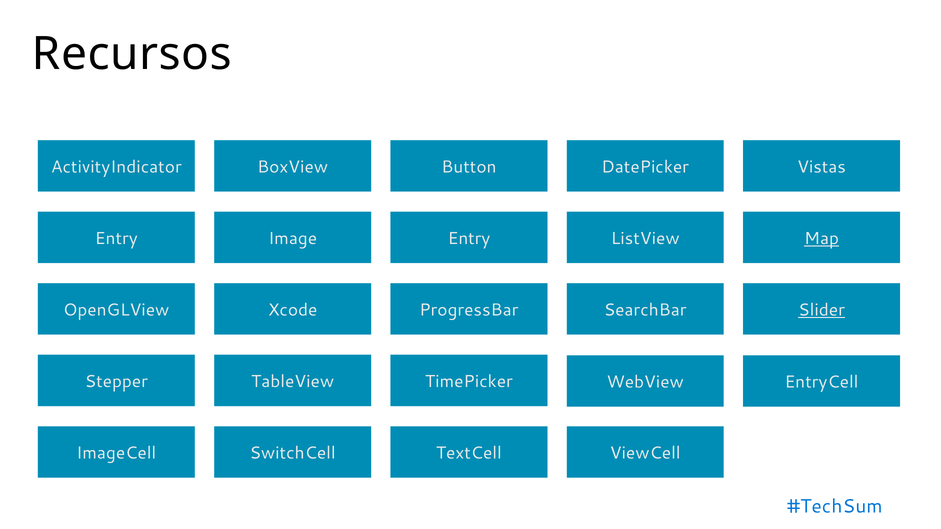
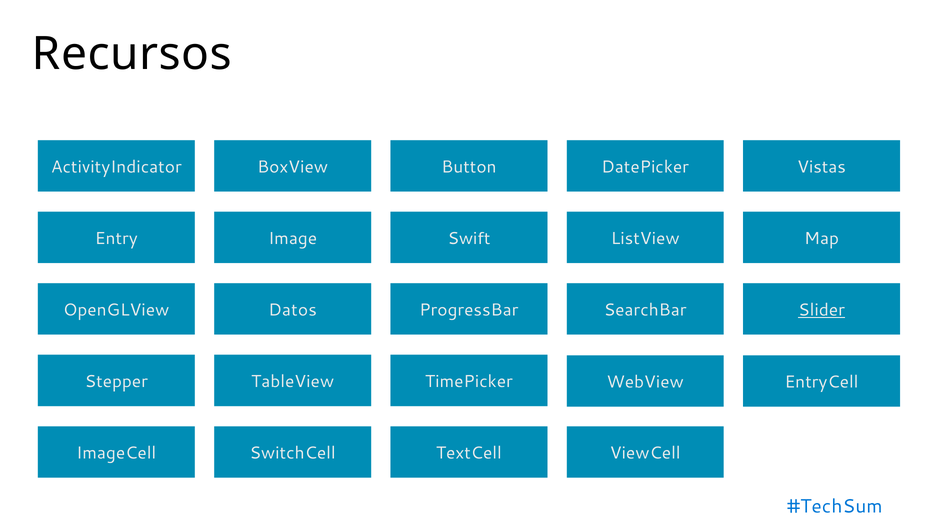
Image Entry: Entry -> Swift
Map underline: present -> none
Xcode: Xcode -> Datos
